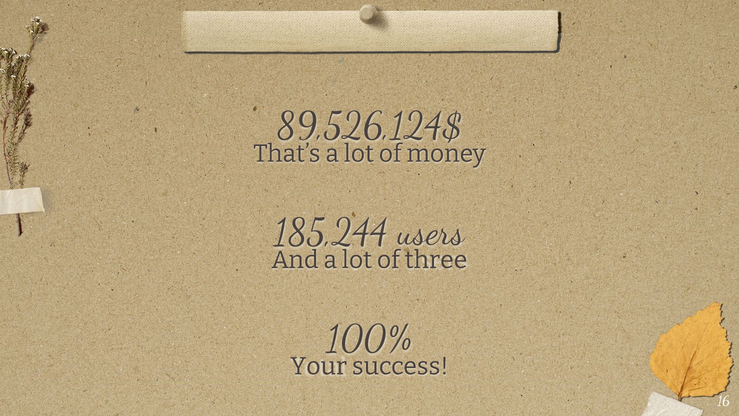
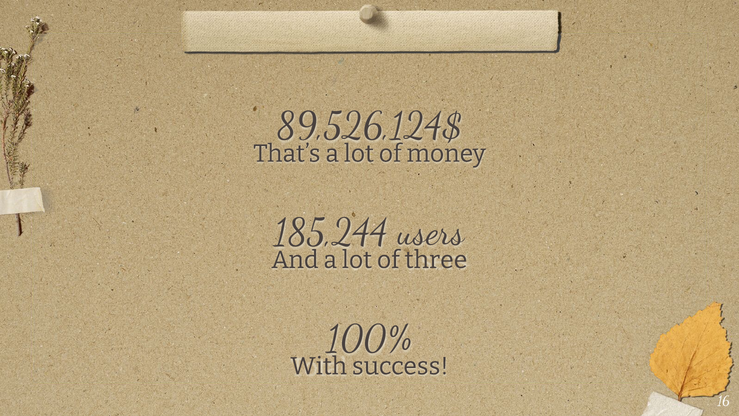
Your: Your -> With
